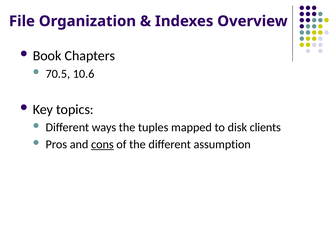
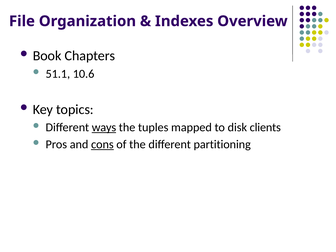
70.5: 70.5 -> 51.1
ways underline: none -> present
assumption: assumption -> partitioning
